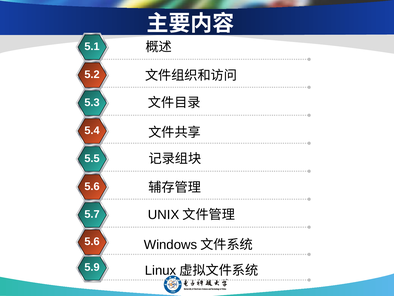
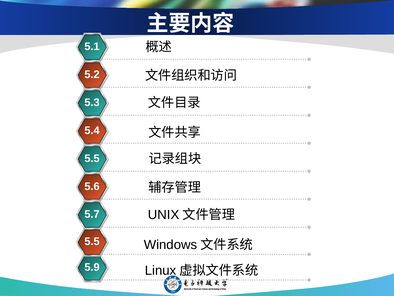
5.6 at (92, 241): 5.6 -> 5.5
